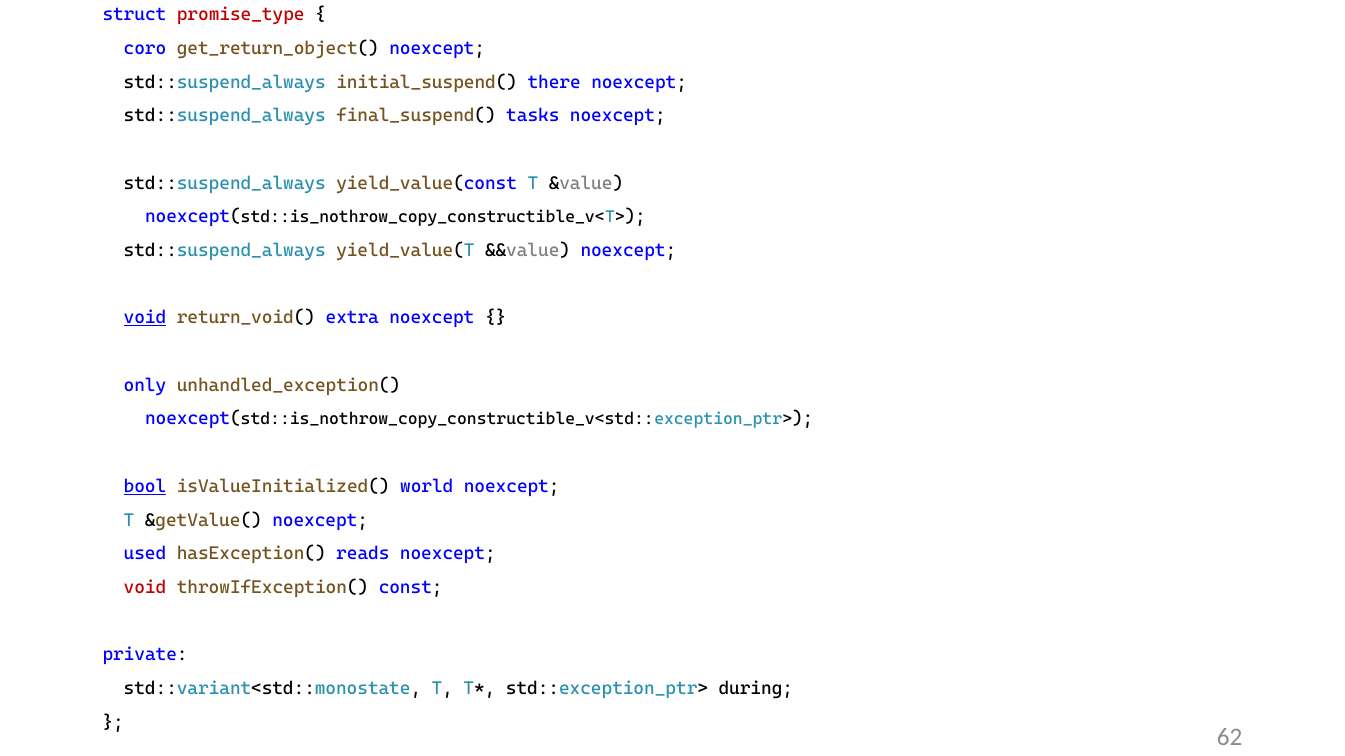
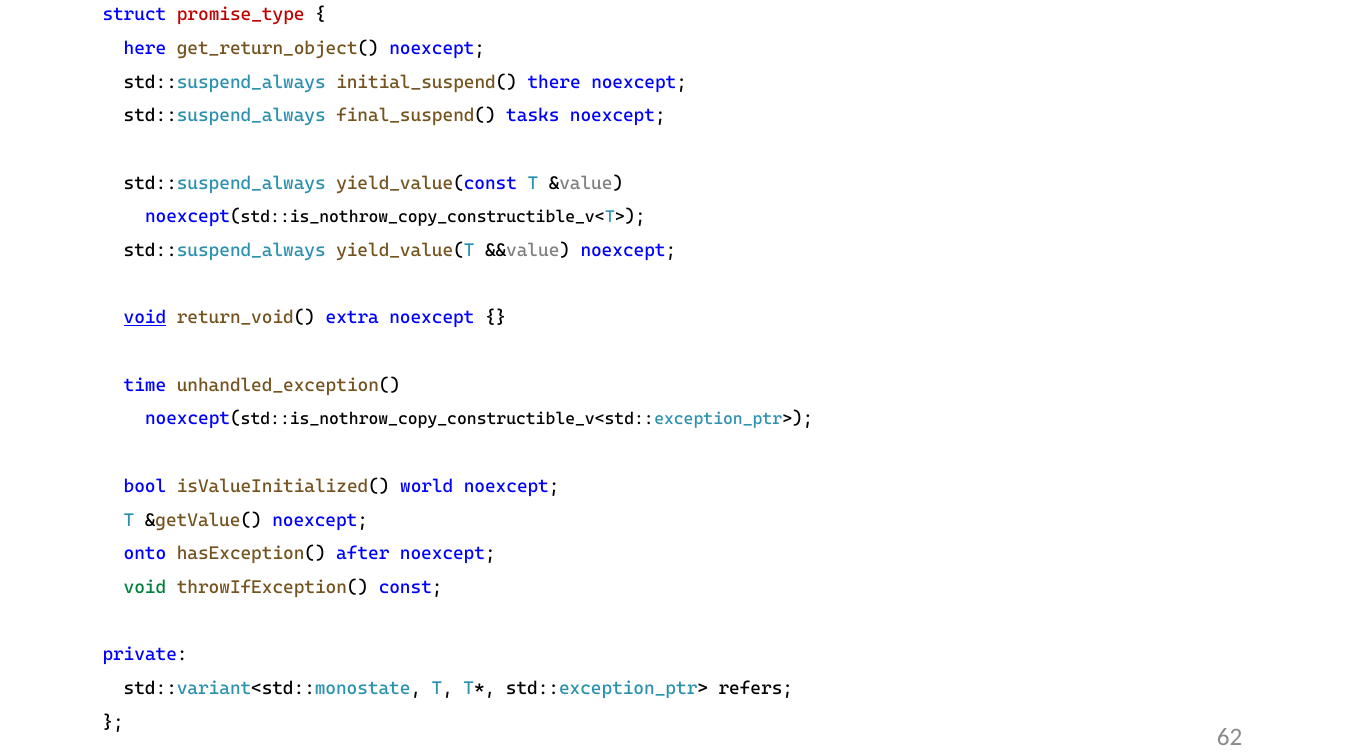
coro: coro -> here
only: only -> time
bool underline: present -> none
used: used -> onto
reads: reads -> after
void at (145, 588) colour: red -> green
during: during -> refers
